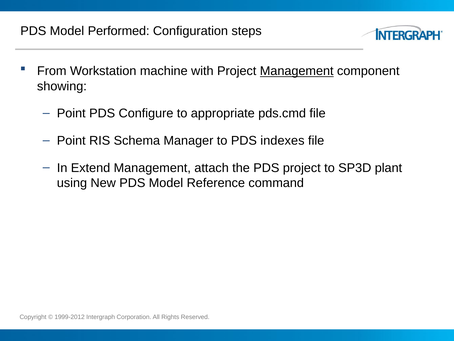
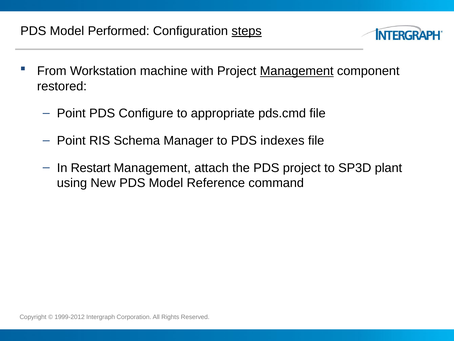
steps underline: none -> present
showing: showing -> restored
Extend: Extend -> Restart
